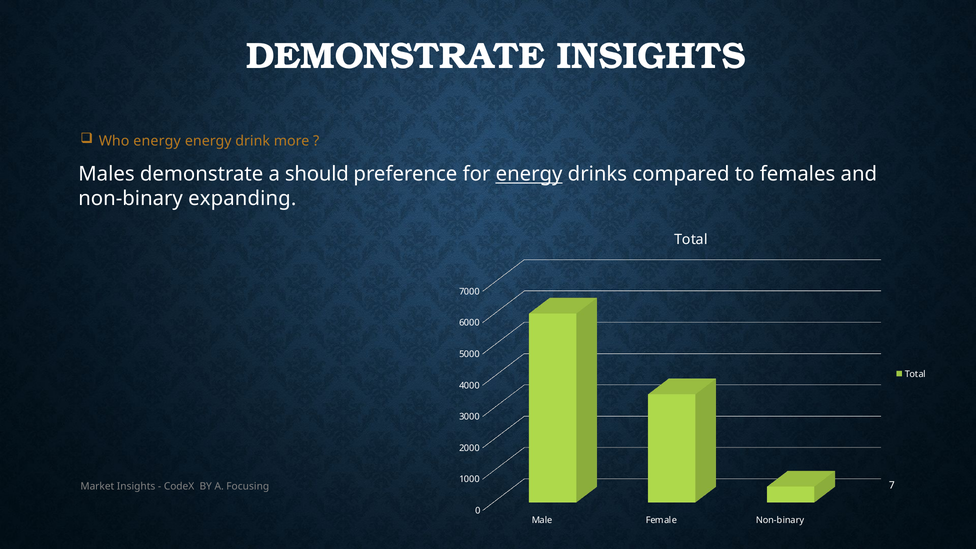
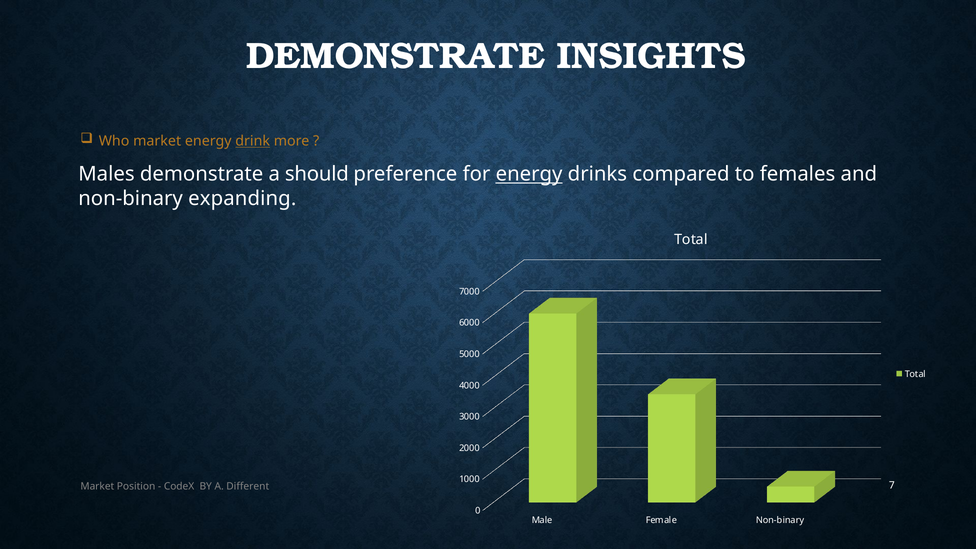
Who energy: energy -> market
drink underline: none -> present
Market Insights: Insights -> Position
Focusing: Focusing -> Different
